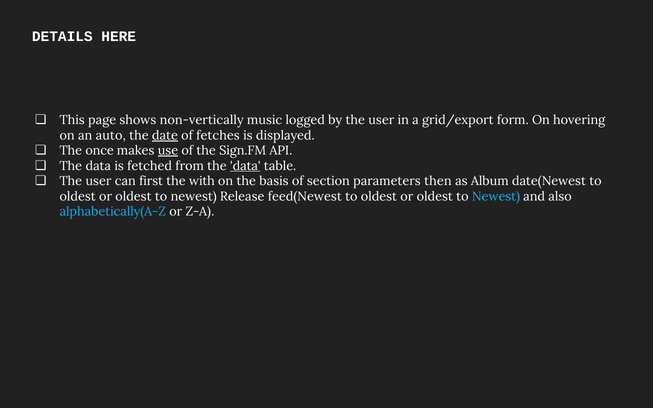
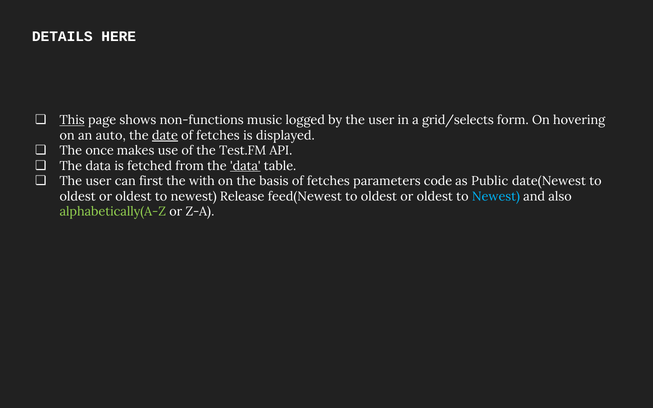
This underline: none -> present
non-vertically: non-vertically -> non-functions
grid/export: grid/export -> grid/selects
use underline: present -> none
Sign.FM: Sign.FM -> Test.FM
basis of section: section -> fetches
then: then -> code
Album: Album -> Public
alphabetically(A-Z colour: light blue -> light green
